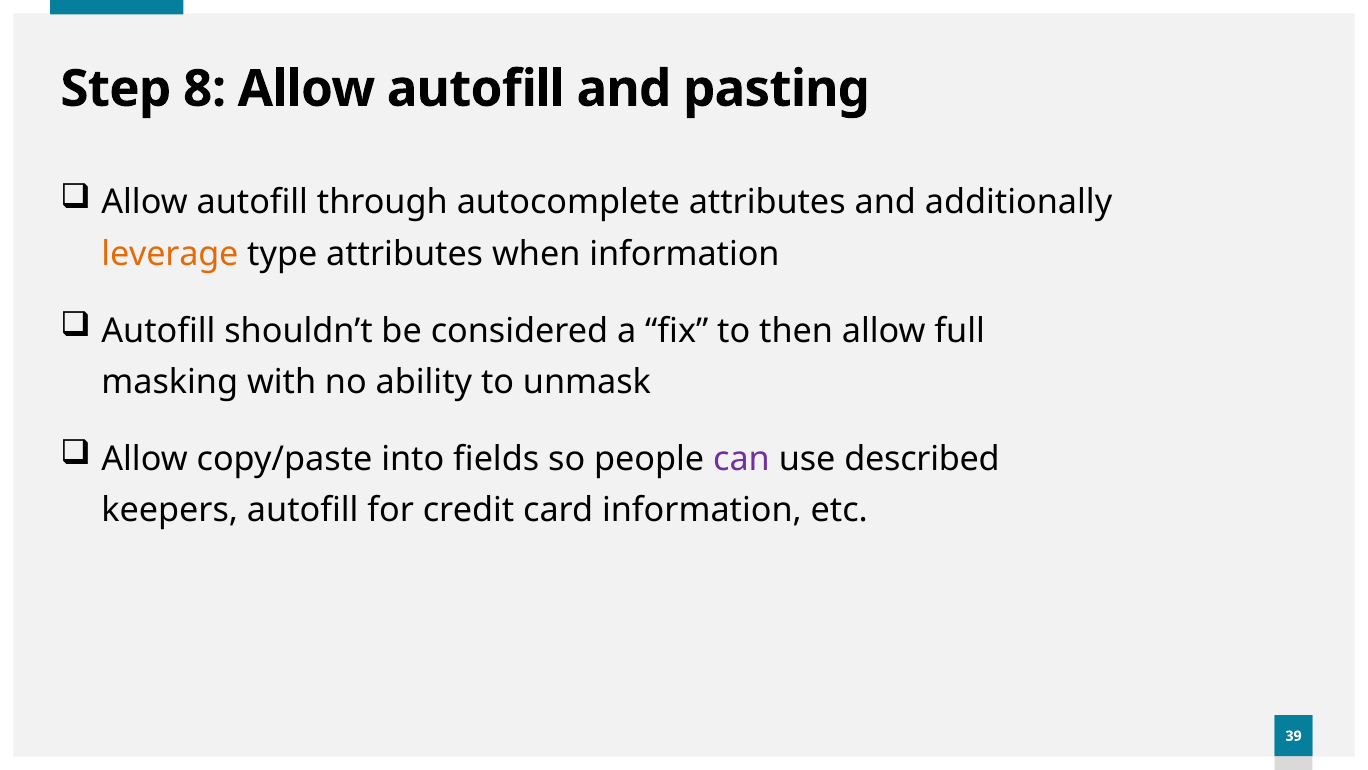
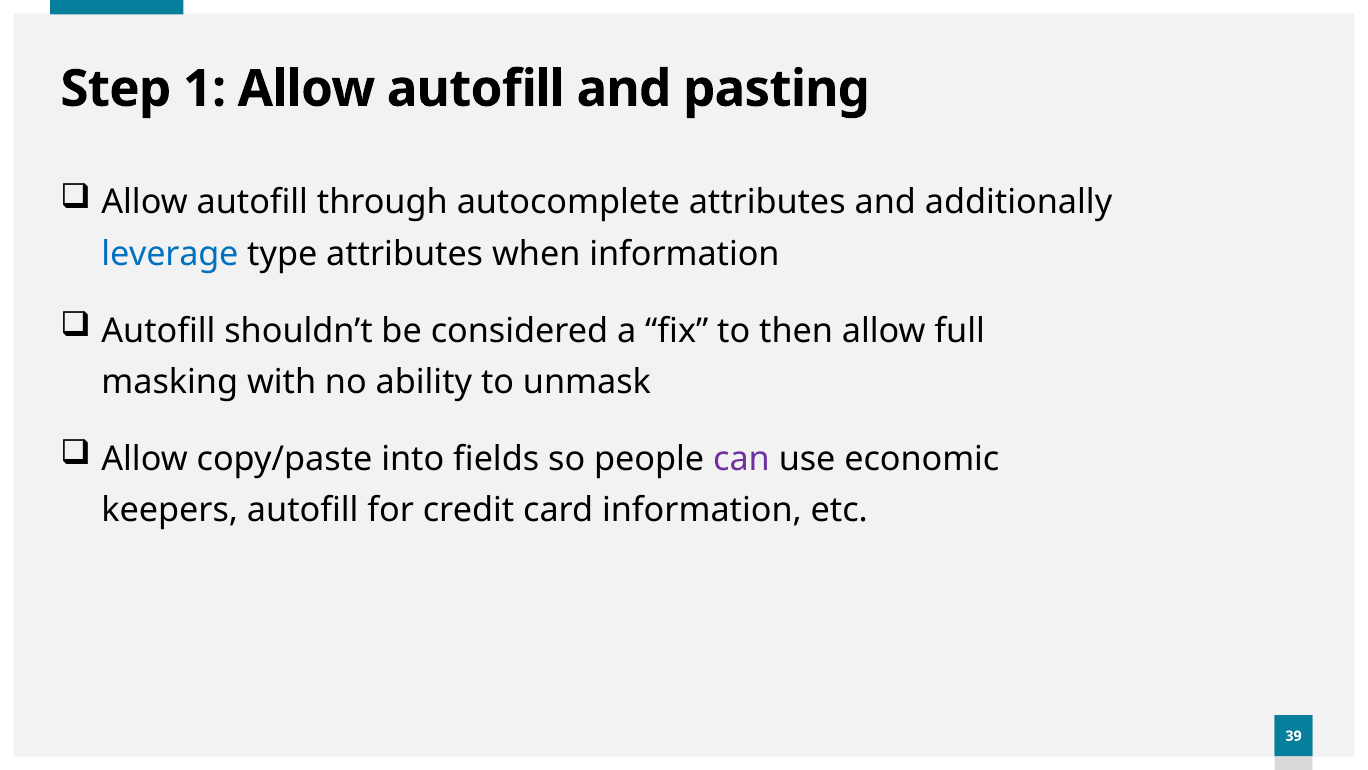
8: 8 -> 1
leverage colour: orange -> blue
described: described -> economic
